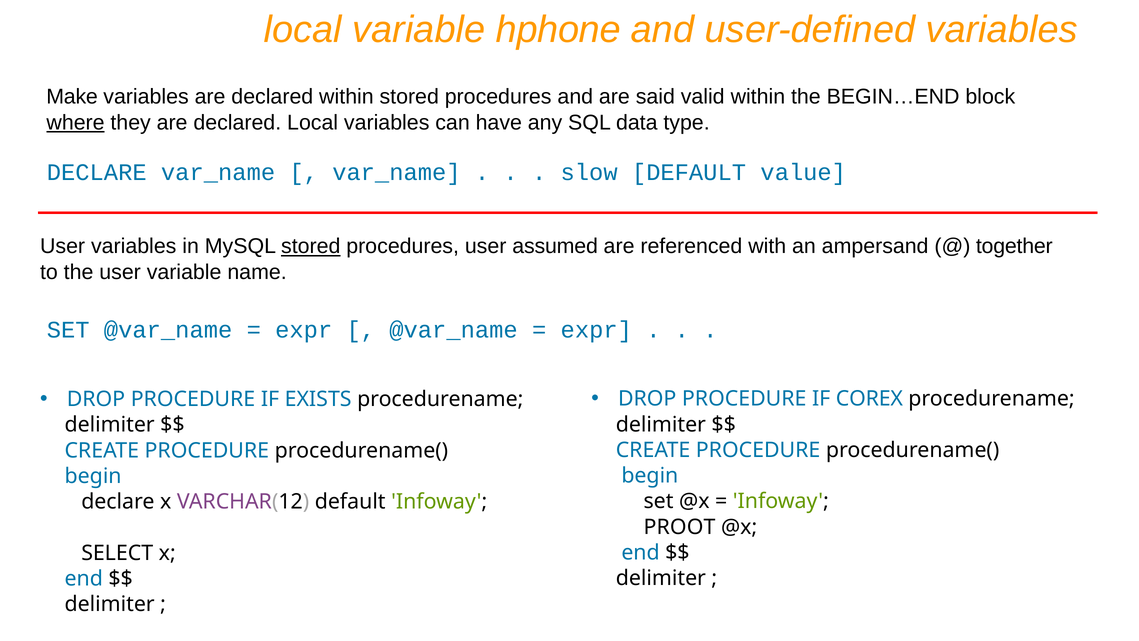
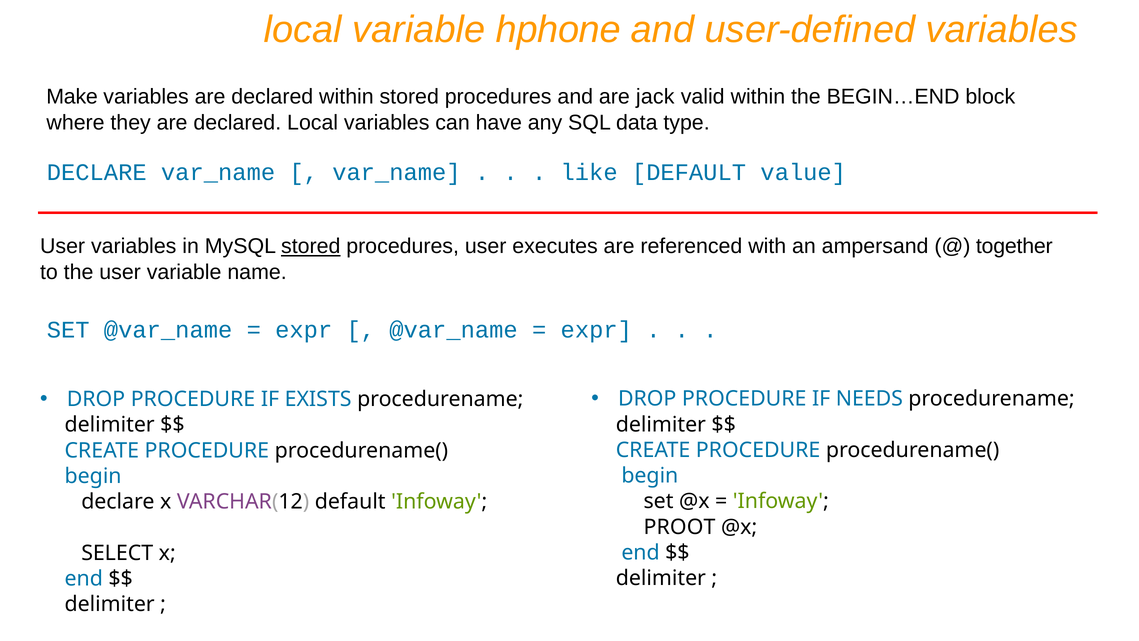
said: said -> jack
where underline: present -> none
slow: slow -> like
assumed: assumed -> executes
COREX: COREX -> NEEDS
